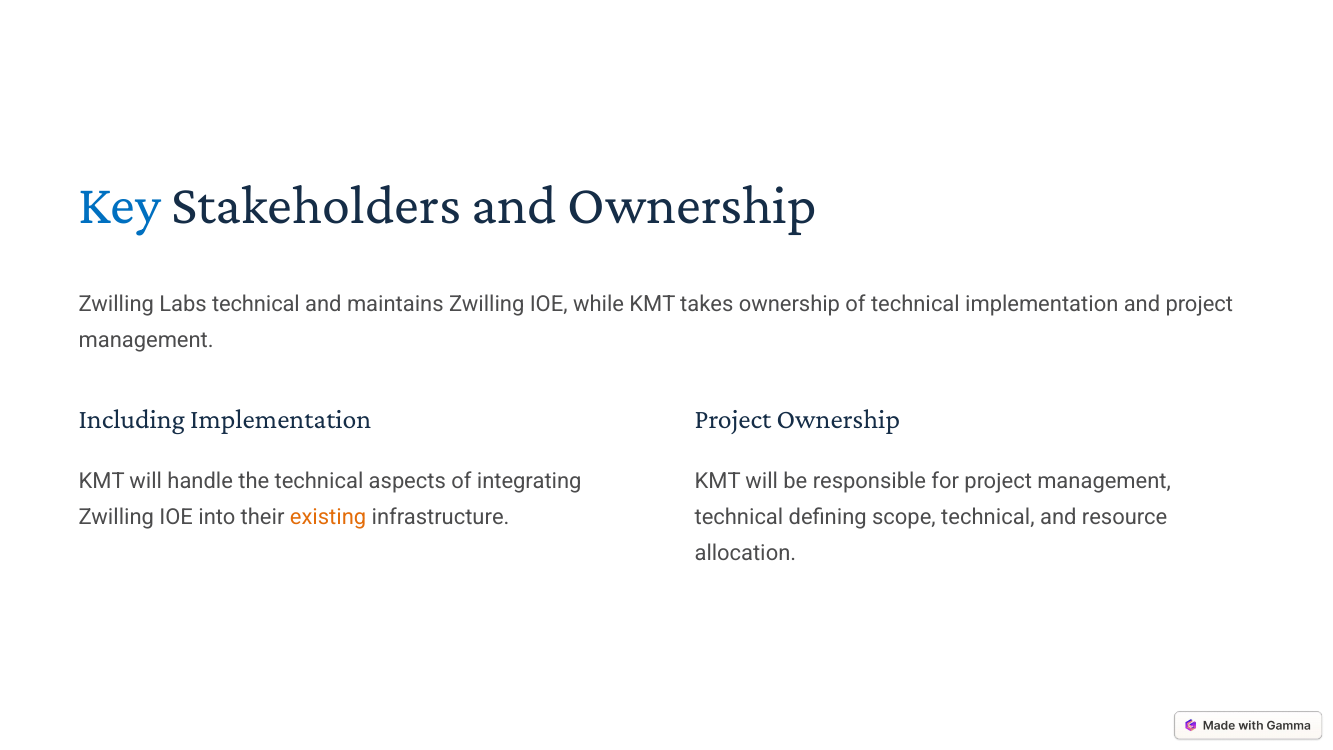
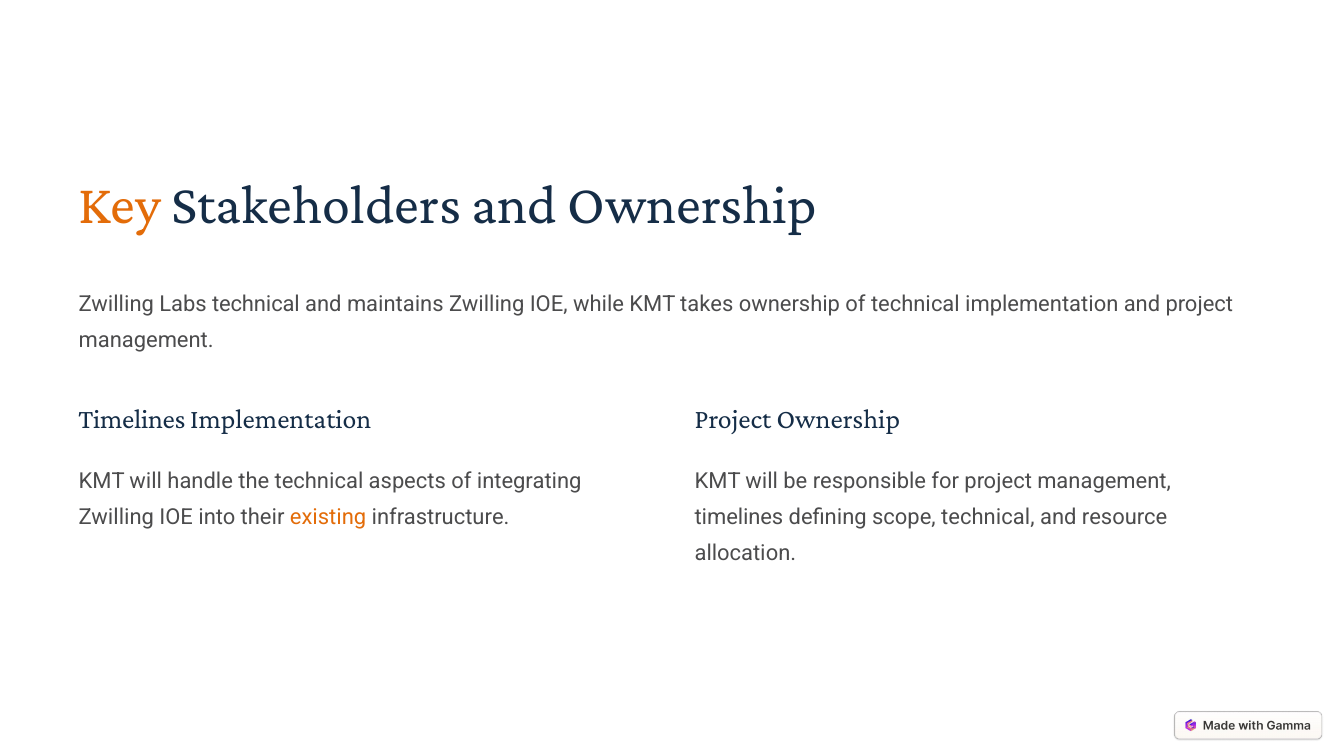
Key colour: blue -> orange
Including at (132, 419): Including -> Timelines
technical at (739, 517): technical -> timelines
